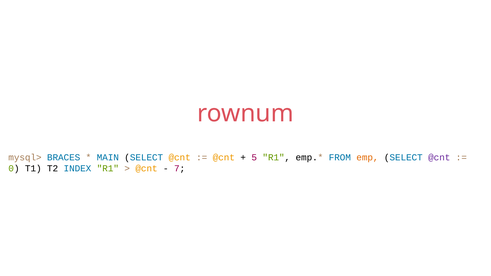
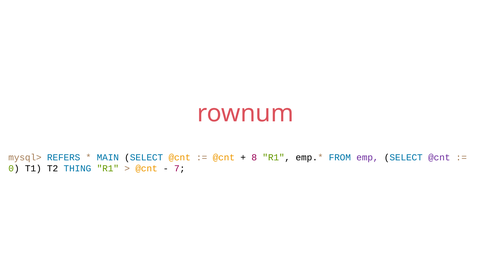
BRACES: BRACES -> REFERS
5: 5 -> 8
emp colour: orange -> purple
INDEX: INDEX -> THING
